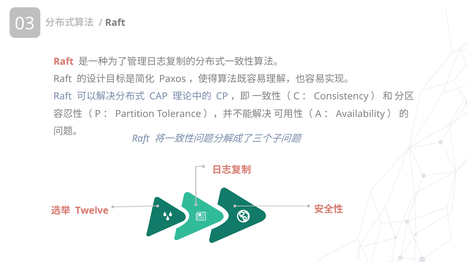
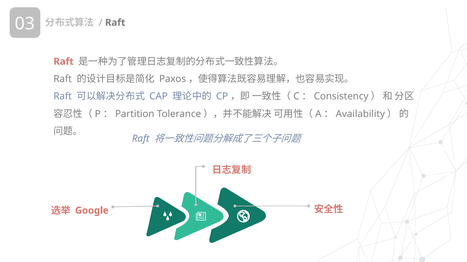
Twelve: Twelve -> Google
